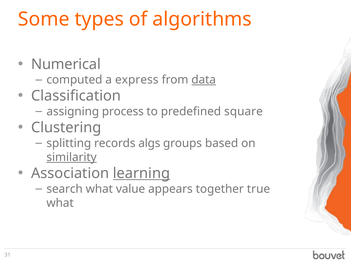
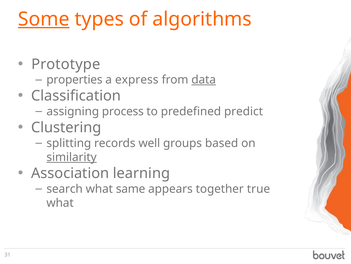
Some underline: none -> present
Numerical: Numerical -> Prototype
computed: computed -> properties
square: square -> predict
algs: algs -> well
learning underline: present -> none
value: value -> same
